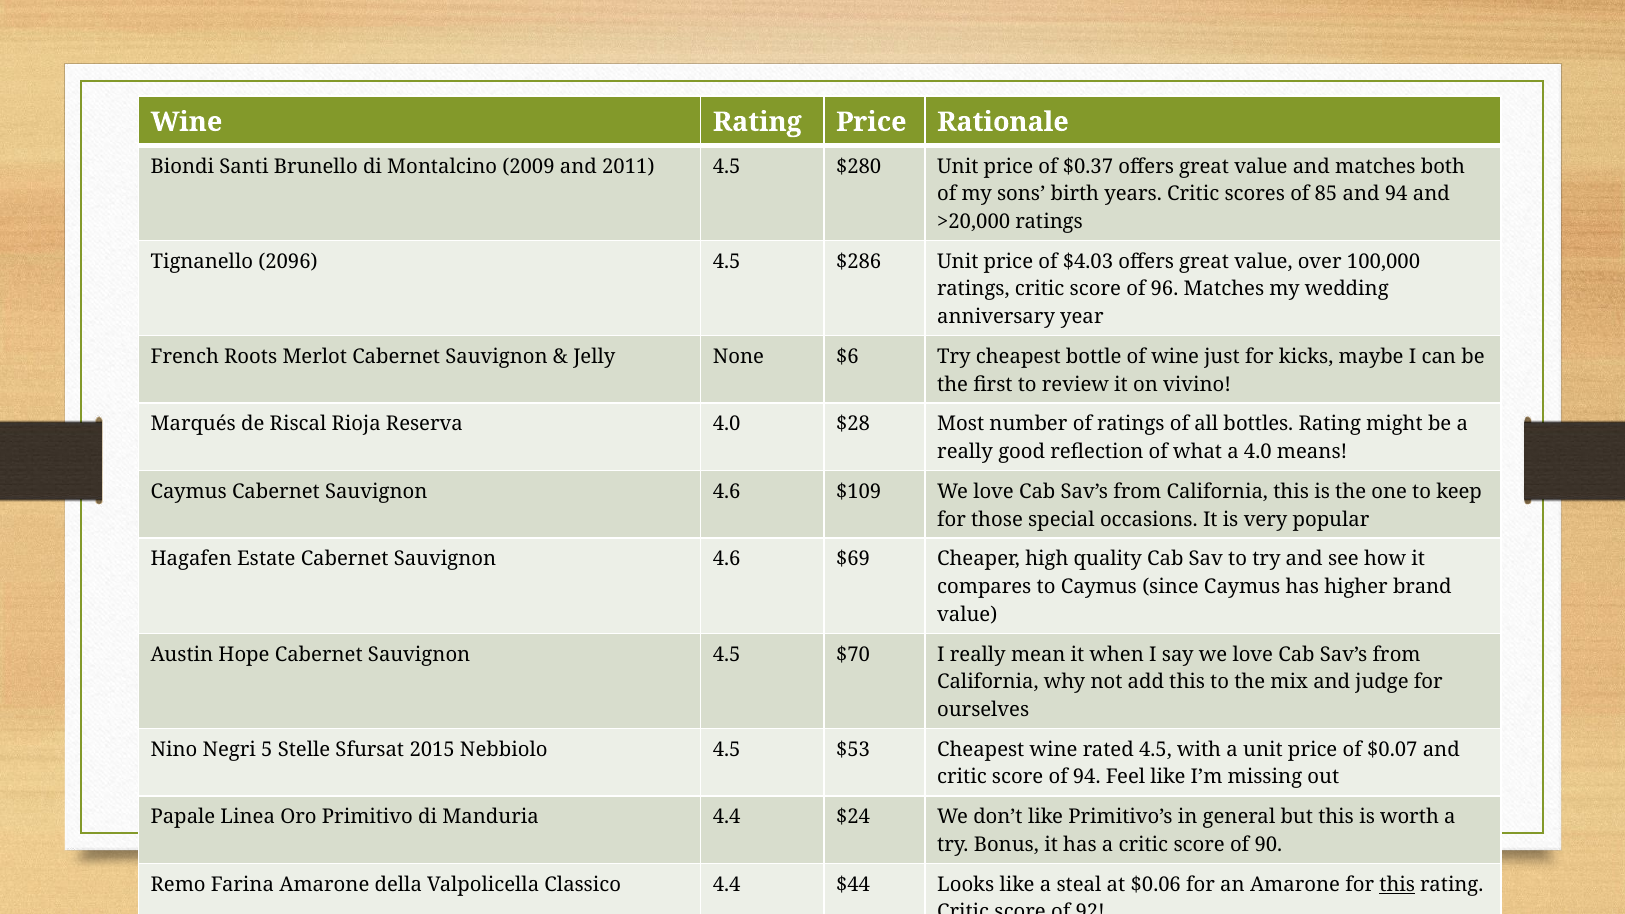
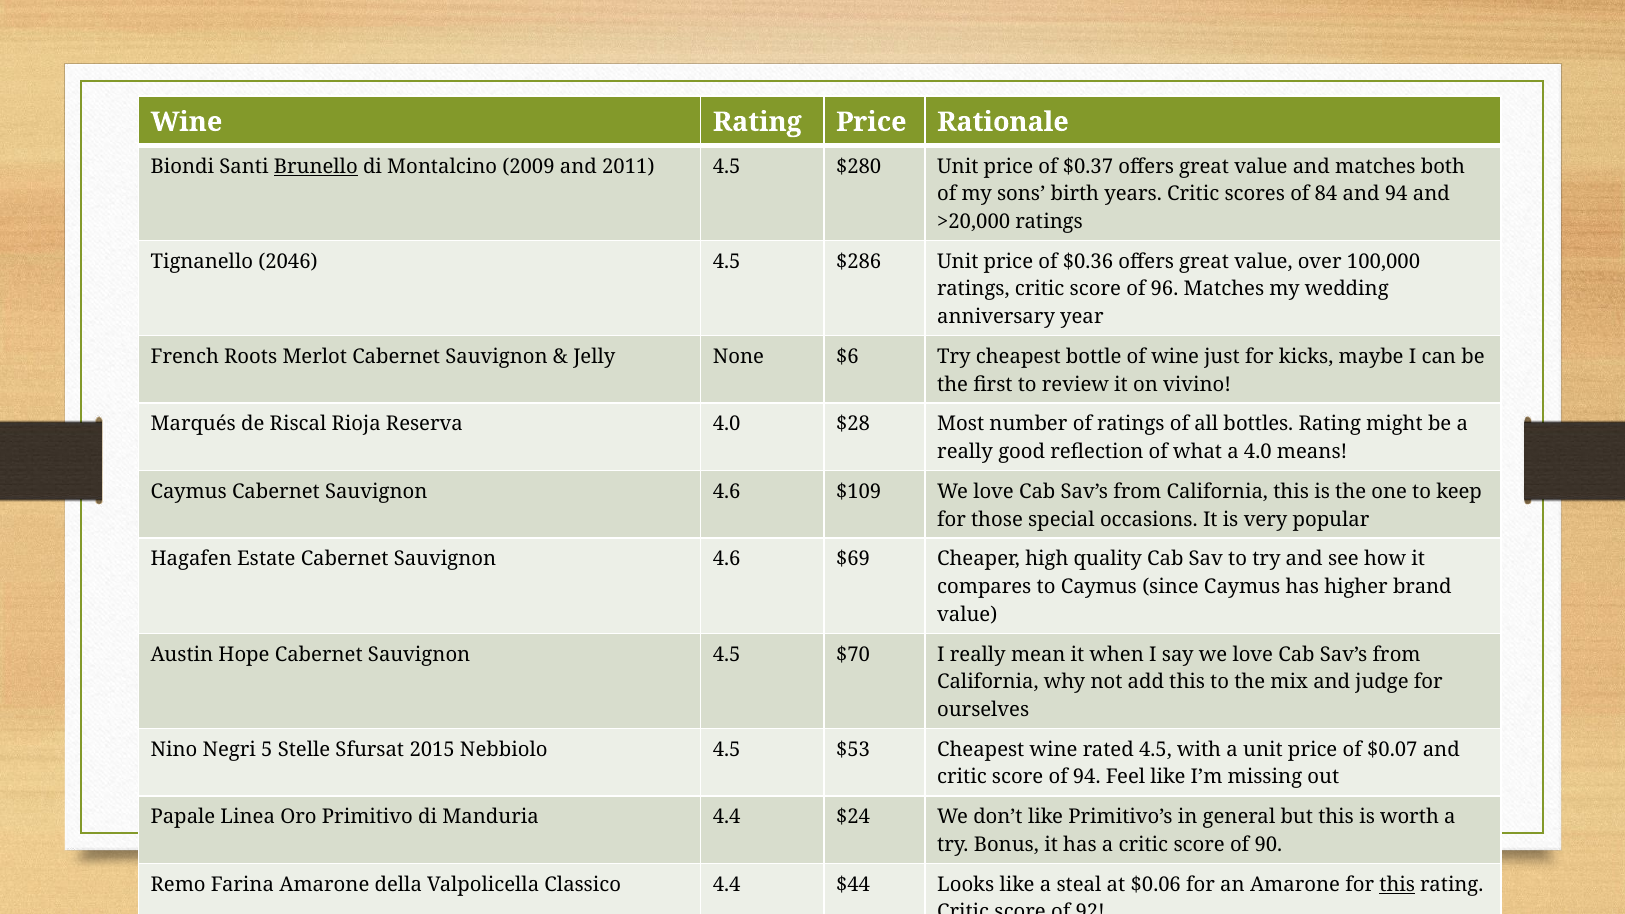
Brunello underline: none -> present
85: 85 -> 84
2096: 2096 -> 2046
$4.03: $4.03 -> $0.36
